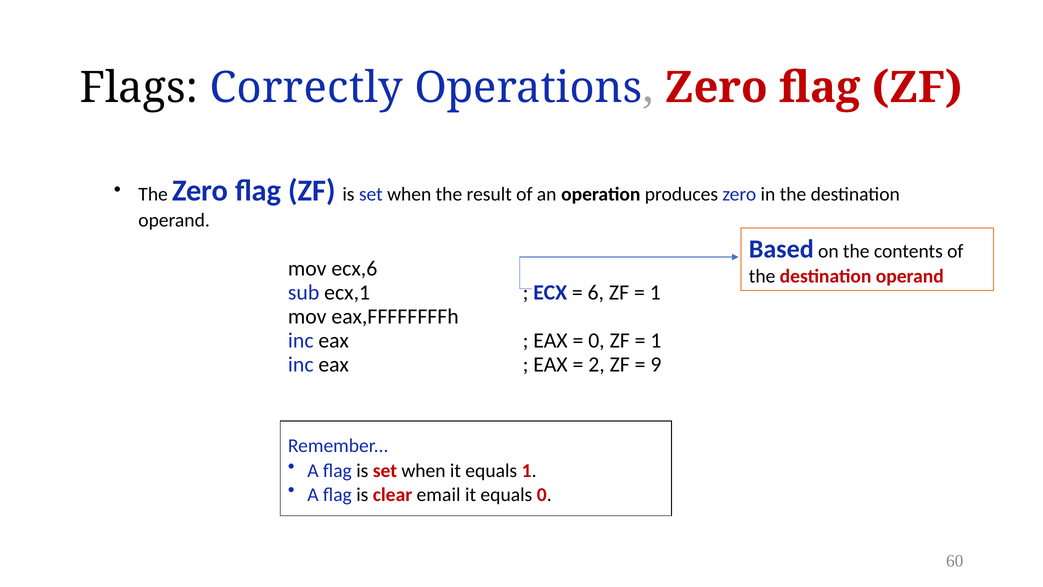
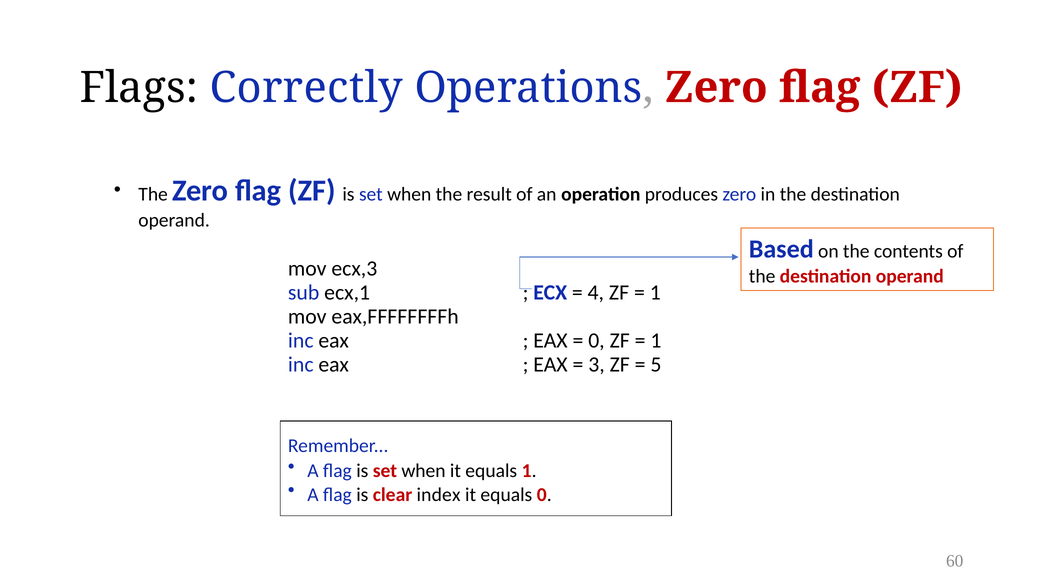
ecx,6: ecx,6 -> ecx,3
6: 6 -> 4
2: 2 -> 3
9: 9 -> 5
email: email -> index
